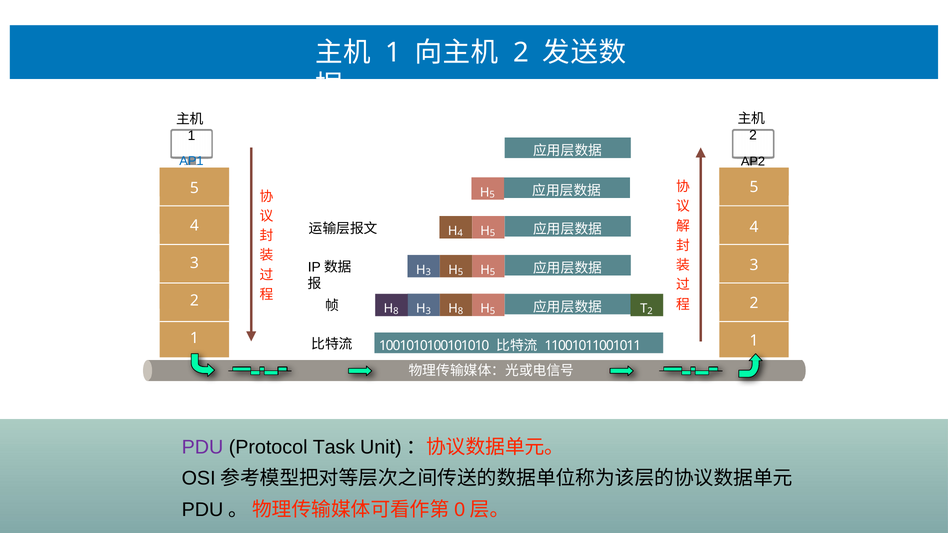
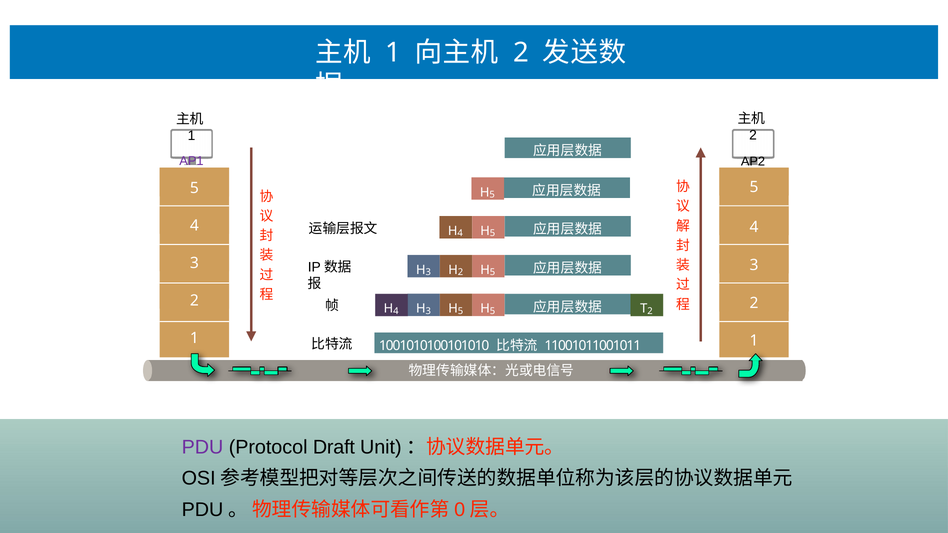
AP1 colour: blue -> purple
5 at (461, 272): 5 -> 2
8 at (396, 311): 8 -> 4
8 at (461, 311): 8 -> 5
Task: Task -> Draft
